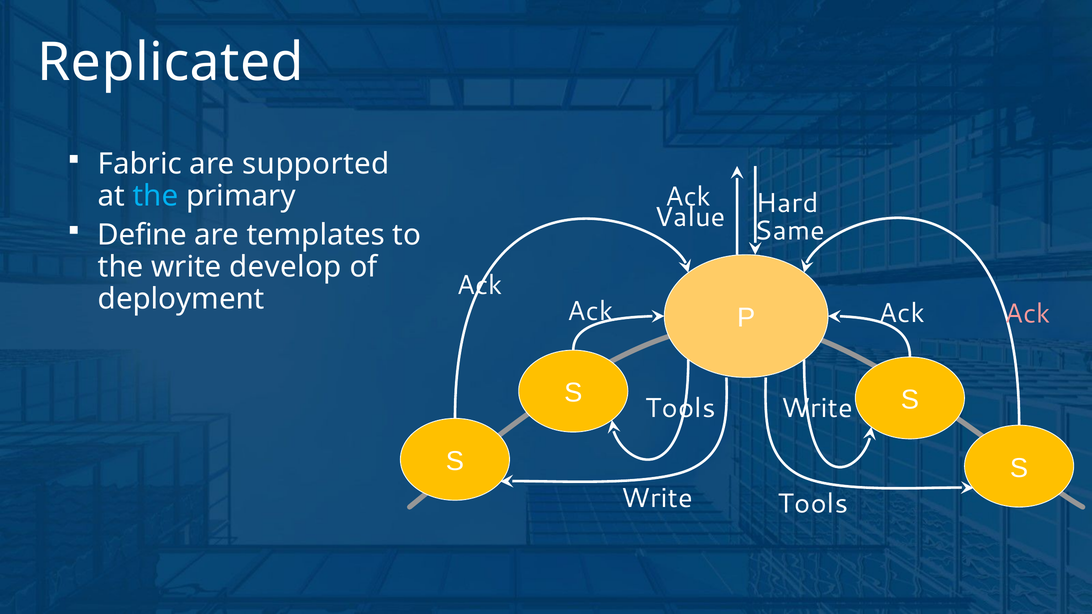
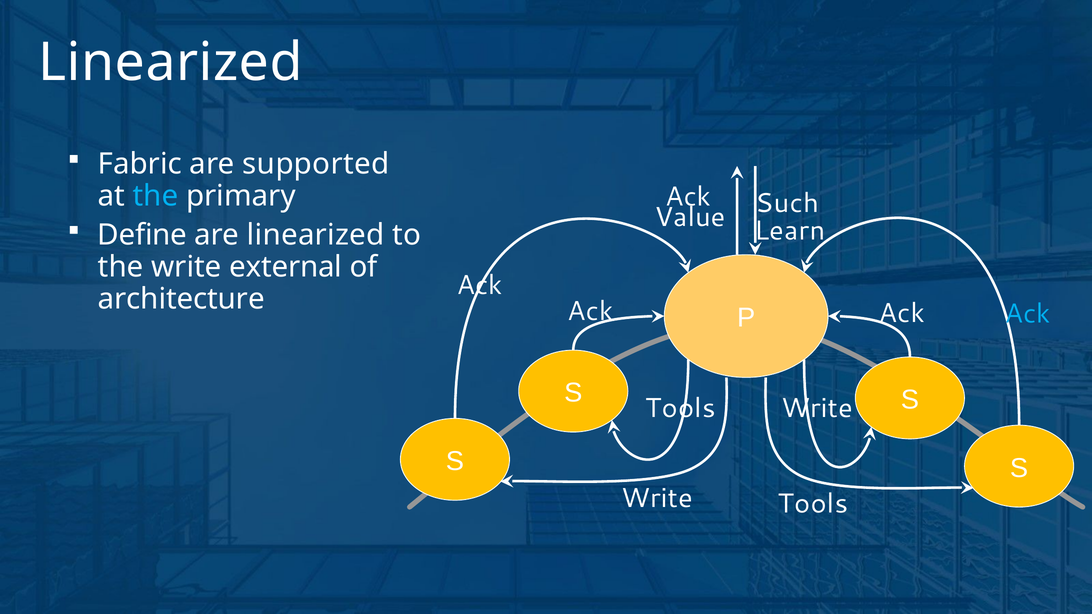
Replicated at (170, 63): Replicated -> Linearized
Hard: Hard -> Such
Same: Same -> Learn
are templates: templates -> linearized
develop: develop -> external
deployment: deployment -> architecture
Ack at (1028, 314) colour: pink -> light blue
